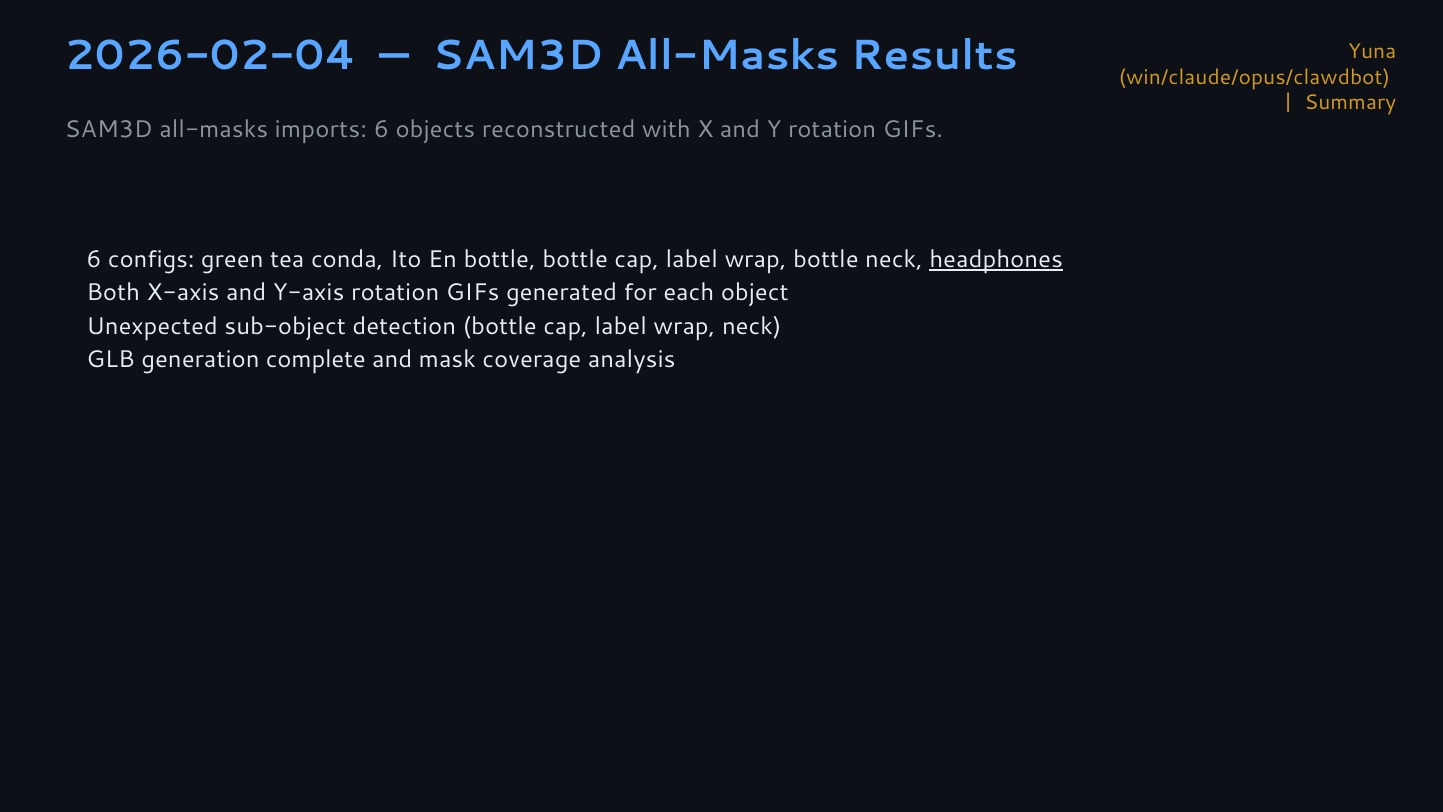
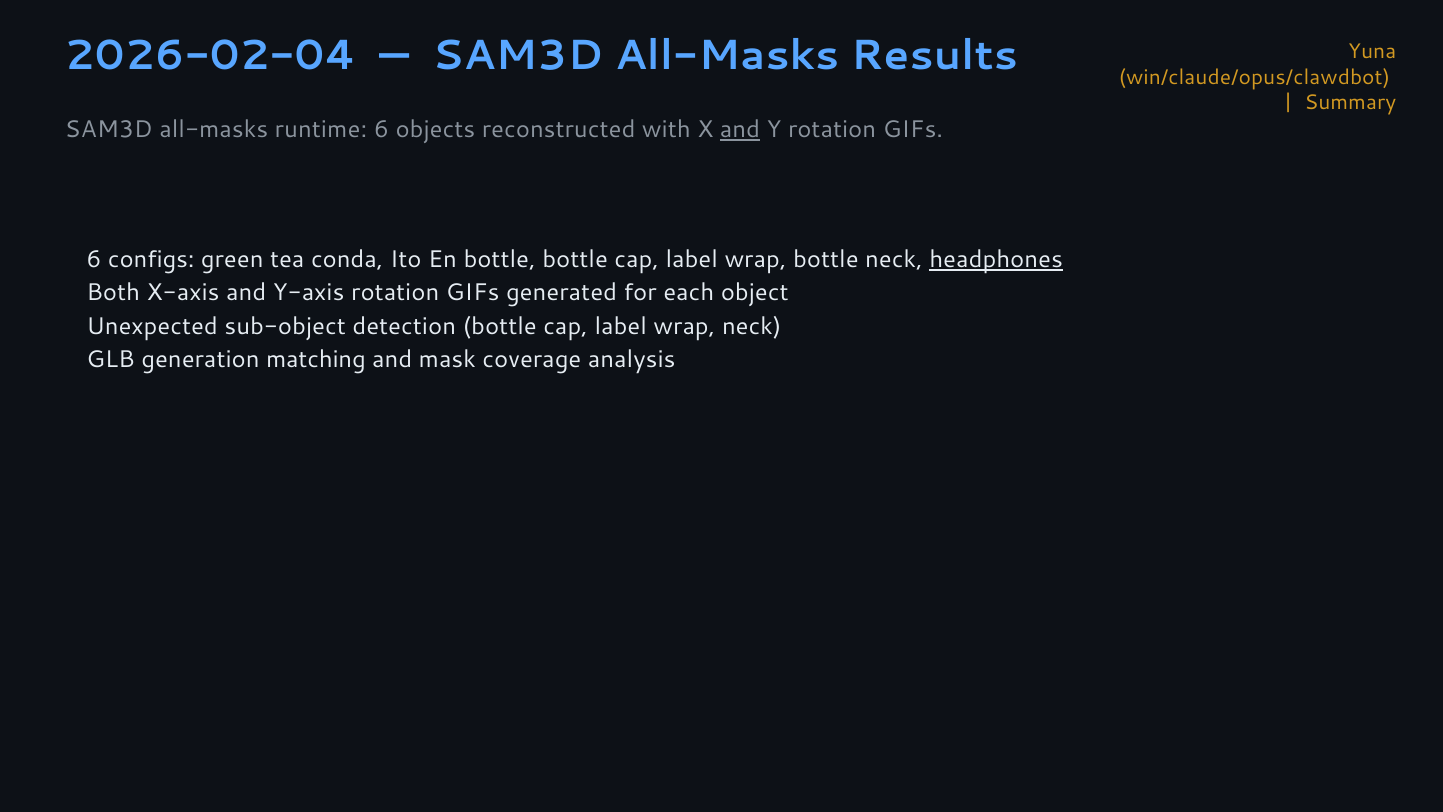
imports: imports -> runtime
and at (740, 130) underline: none -> present
complete: complete -> matching
